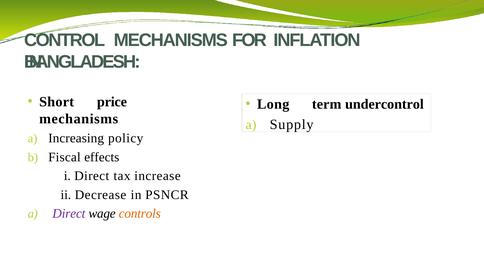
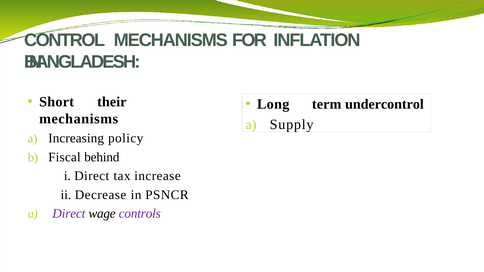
price: price -> their
effects: effects -> behind
controls colour: orange -> purple
